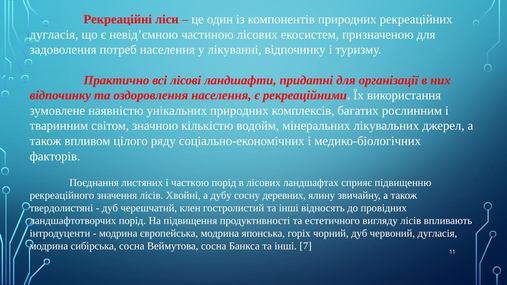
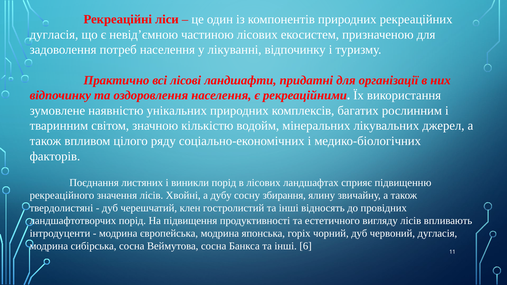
часткою: часткою -> виникли
деревних: деревних -> збирання
7: 7 -> 6
